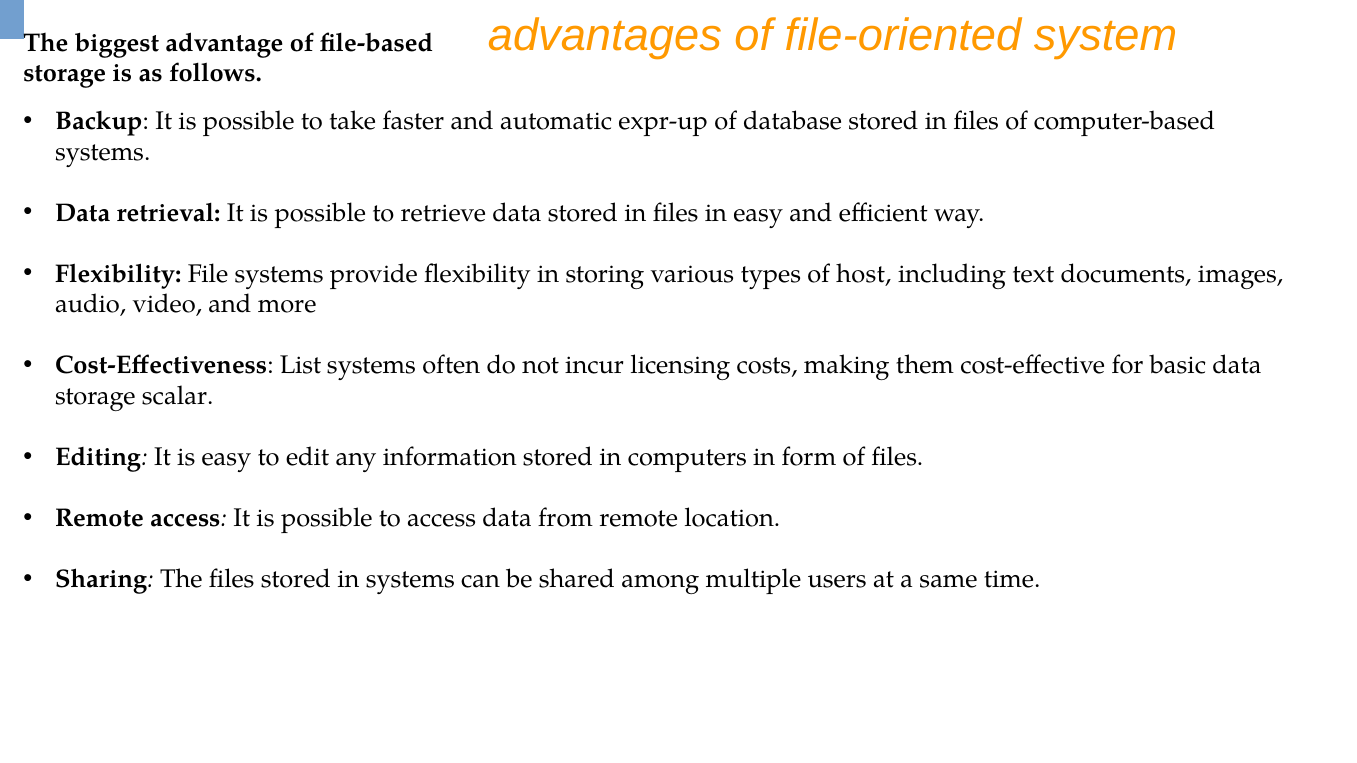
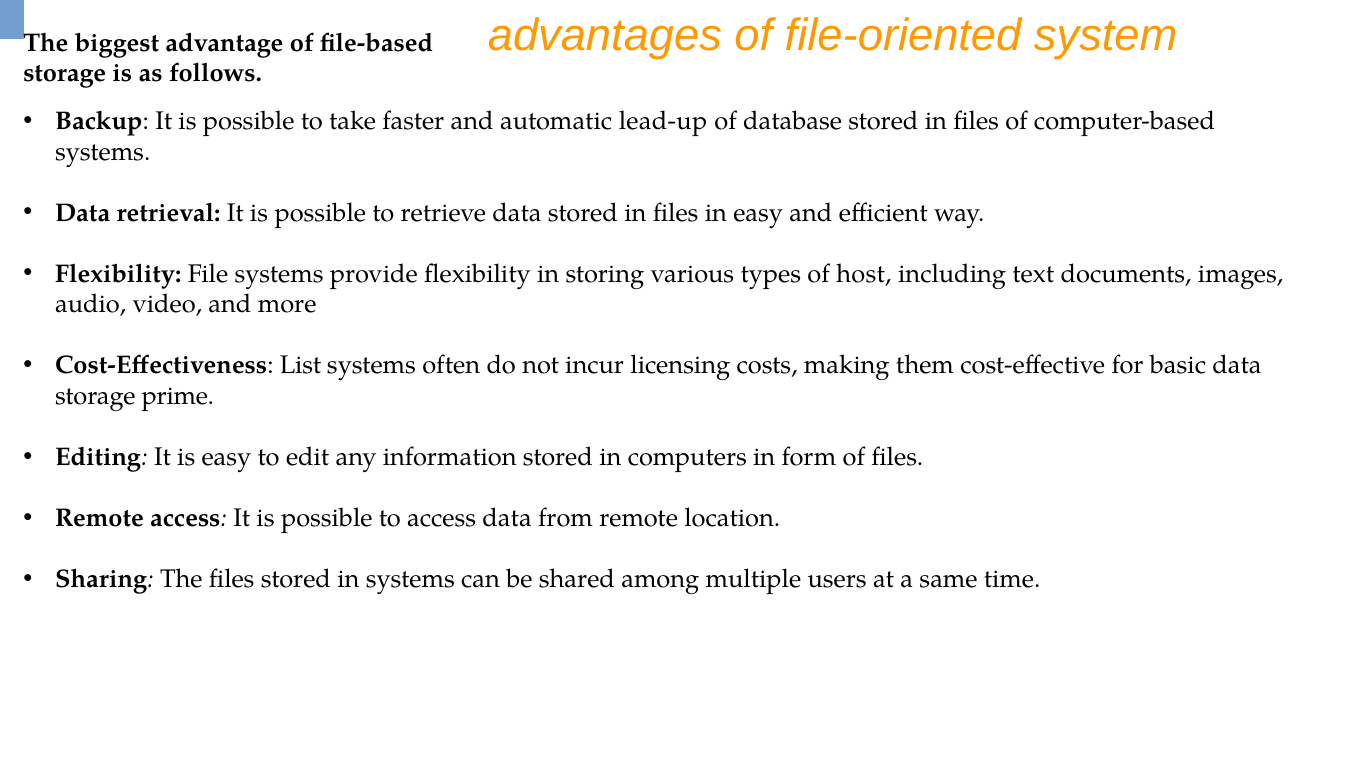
expr-up: expr-up -> lead-up
scalar: scalar -> prime
